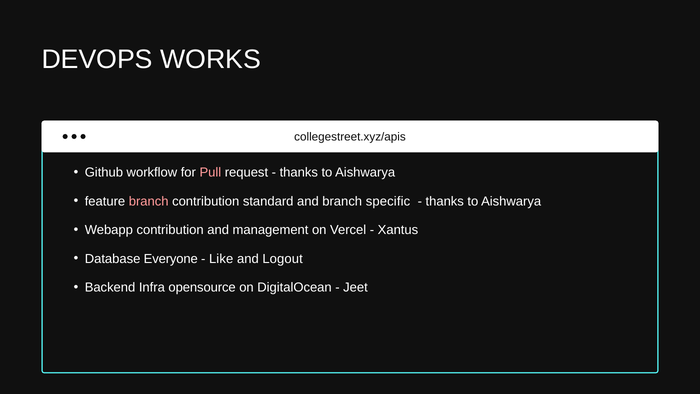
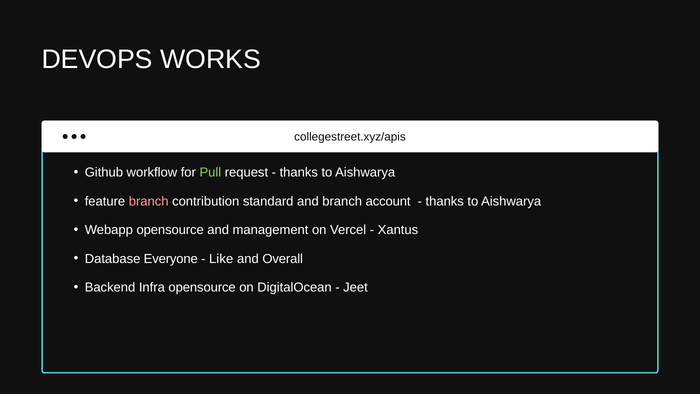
Pull colour: pink -> light green
specific: specific -> account
Webapp contribution: contribution -> opensource
Logout: Logout -> Overall
